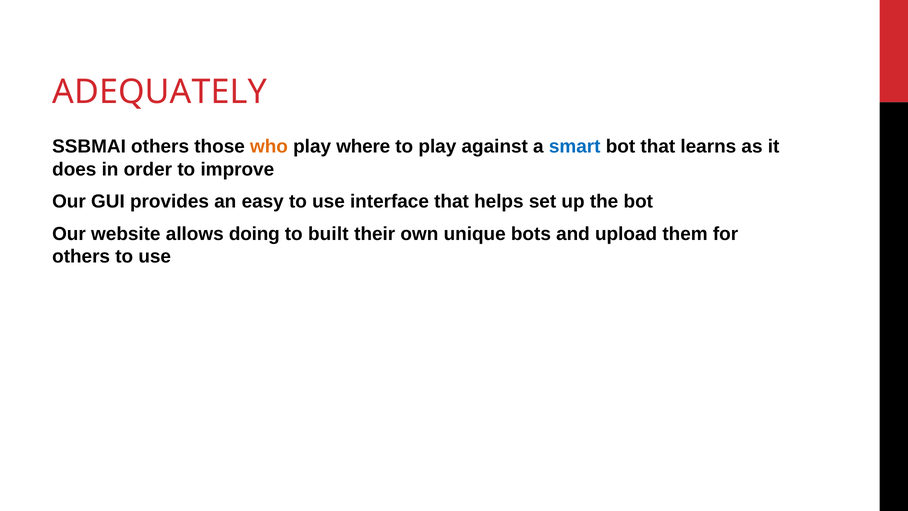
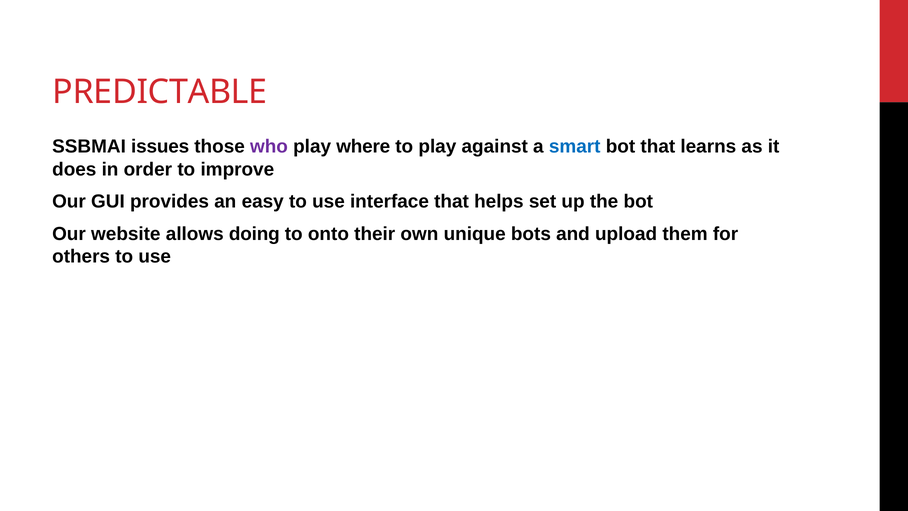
ADEQUATELY: ADEQUATELY -> PREDICTABLE
SSBMAI others: others -> issues
who colour: orange -> purple
built: built -> onto
